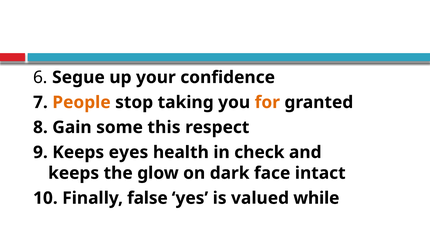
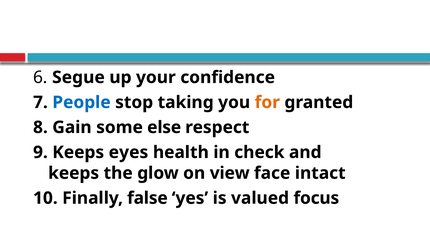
People colour: orange -> blue
this: this -> else
dark: dark -> view
while: while -> focus
